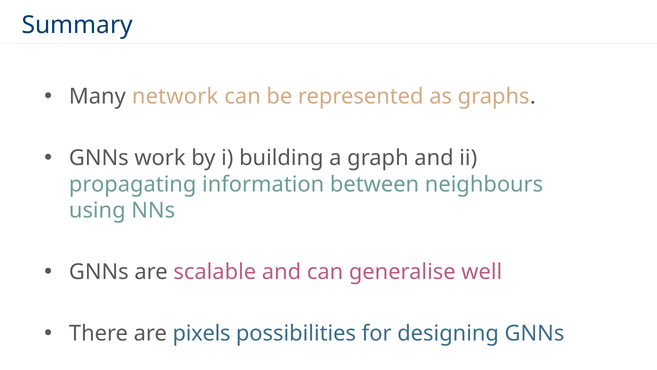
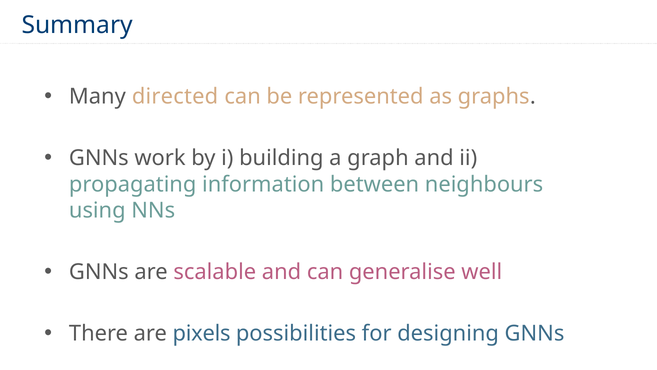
network: network -> directed
